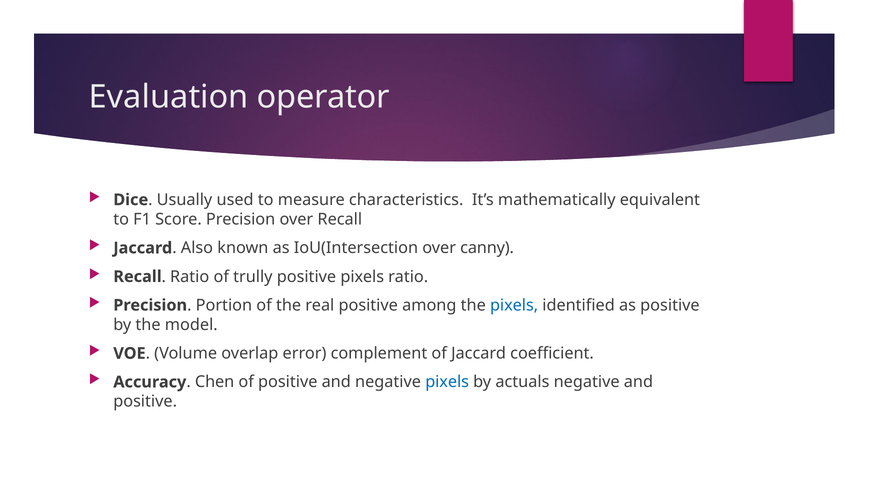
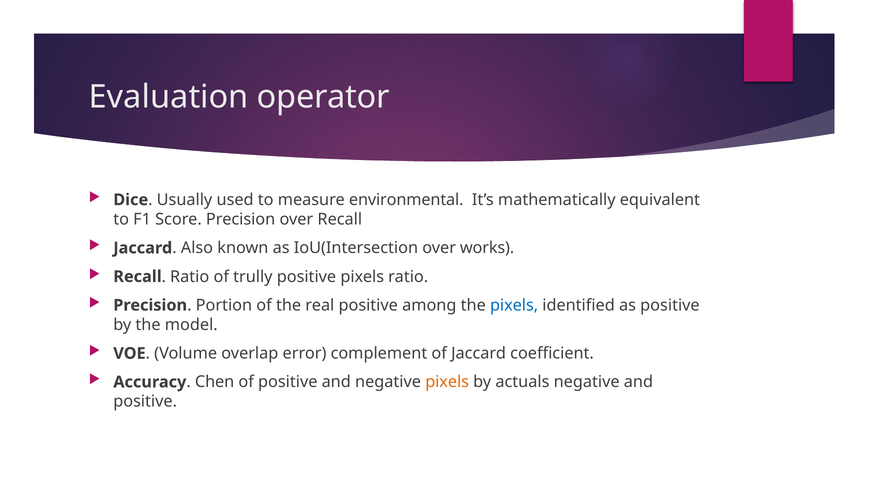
characteristics: characteristics -> environmental
canny: canny -> works
pixels at (447, 382) colour: blue -> orange
